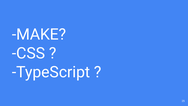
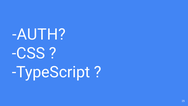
MAKE: MAKE -> AUTH
